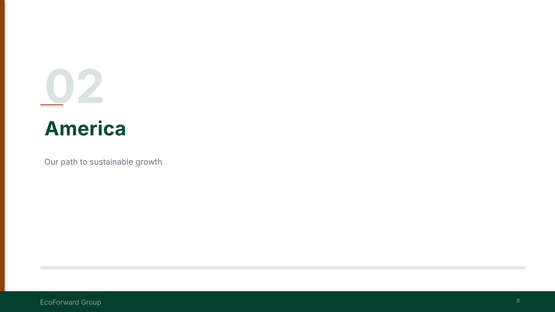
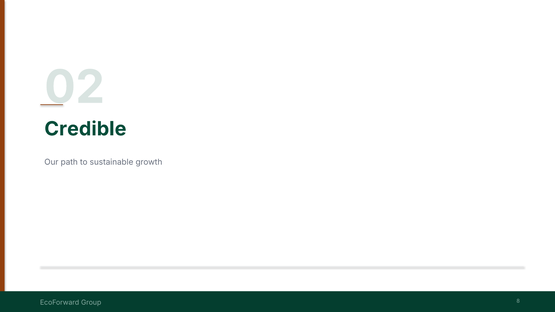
America: America -> Credible
